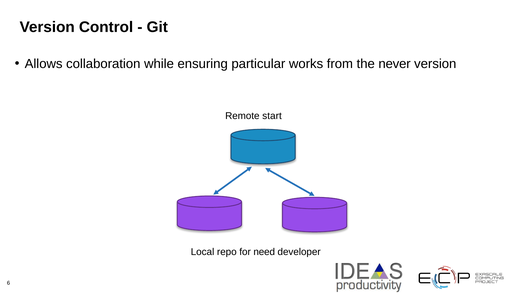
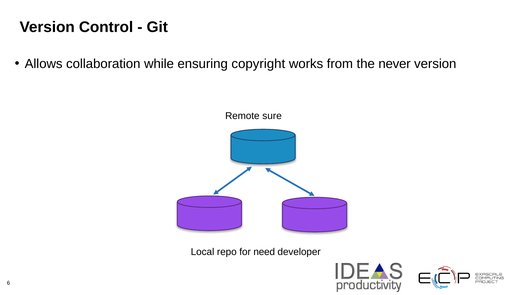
particular: particular -> copyright
start: start -> sure
